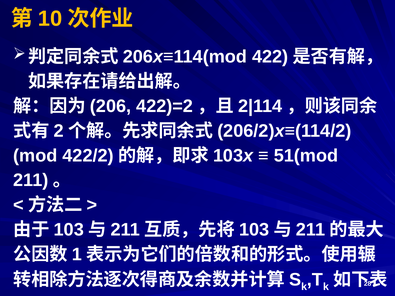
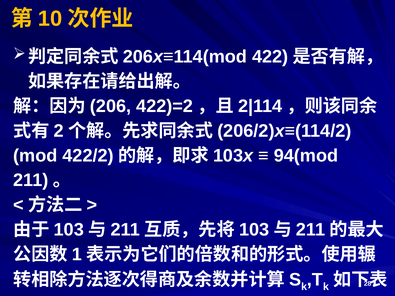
51(mod: 51(mod -> 94(mod
